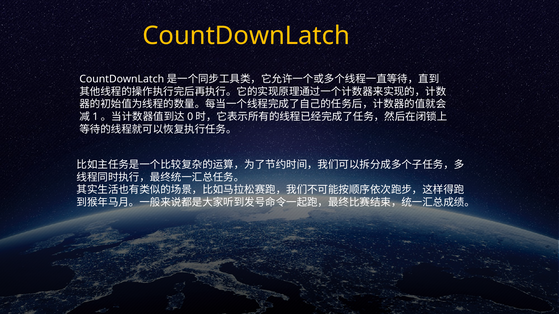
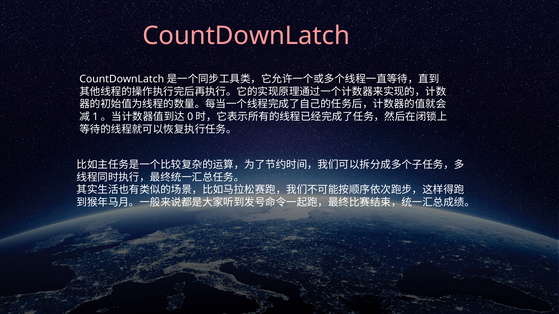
CountDownLatch colour: yellow -> pink
